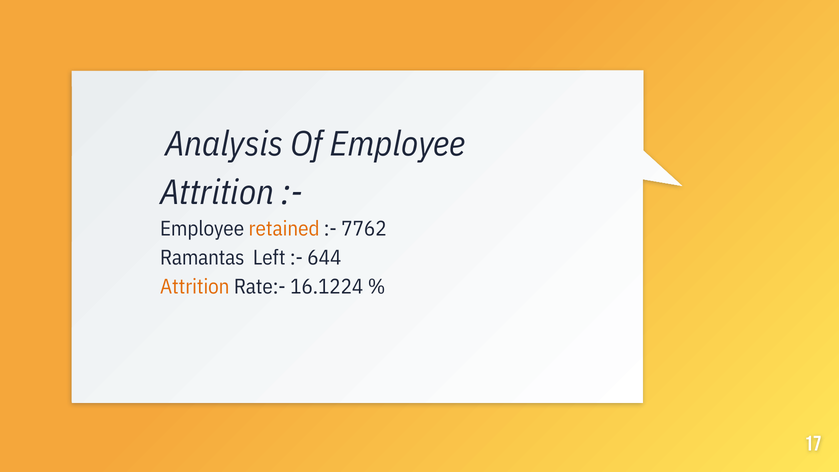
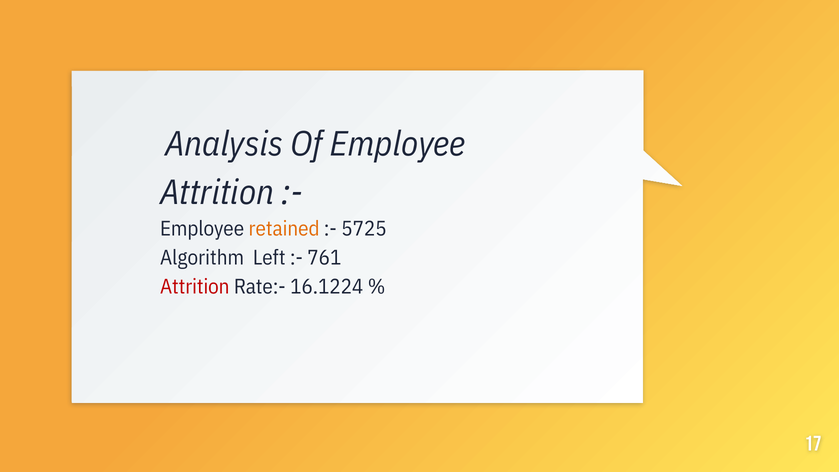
7762: 7762 -> 5725
Ramantas: Ramantas -> Algorithm
644: 644 -> 761
Attrition at (195, 287) colour: orange -> red
